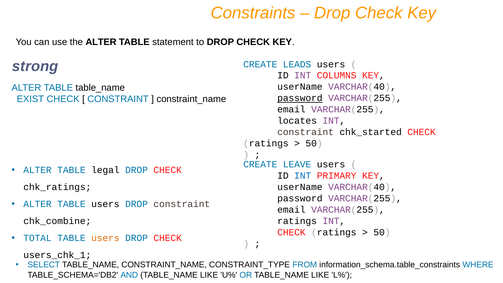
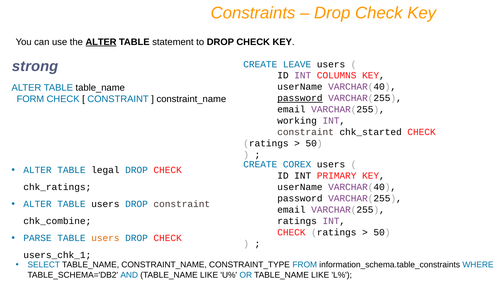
ALTER at (101, 42) underline: none -> present
LEADS: LEADS -> LEAVE
EXIST: EXIST -> FORM
locates: locates -> working
LEAVE: LEAVE -> COREX
INT at (303, 176) colour: blue -> black
TOTAL: TOTAL -> PARSE
